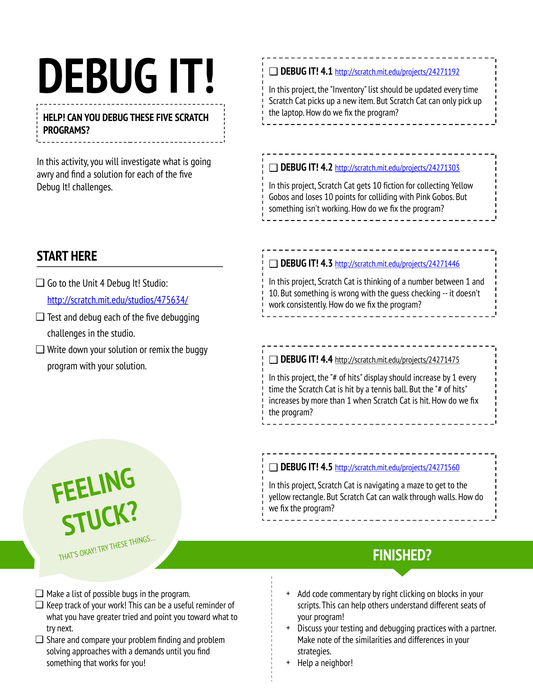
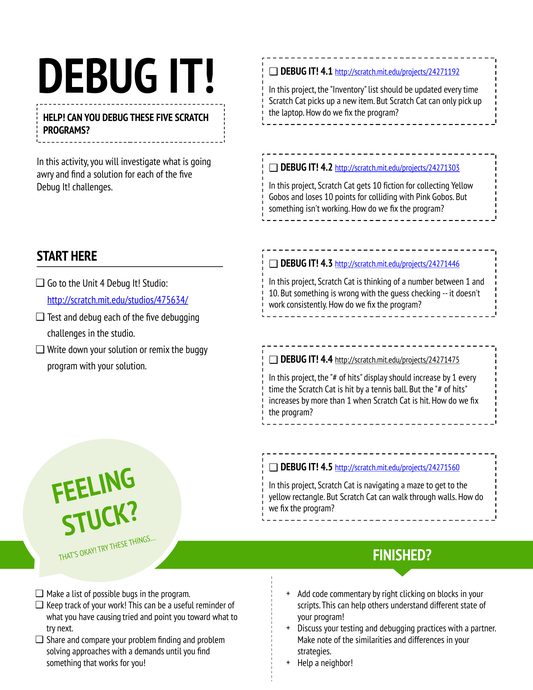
seats: seats -> state
greater: greater -> causing
